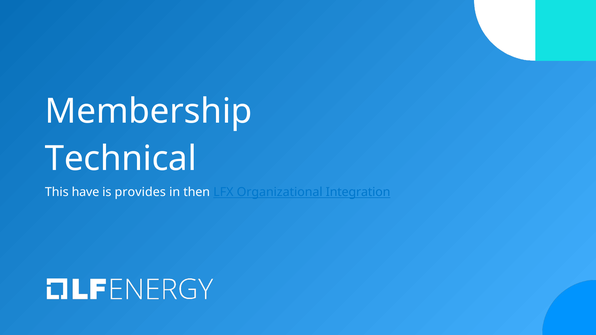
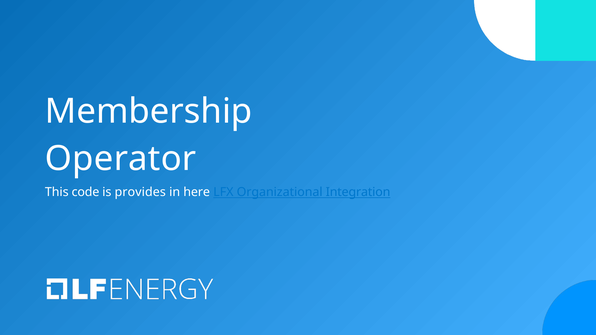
Technical: Technical -> Operator
have: have -> code
then: then -> here
